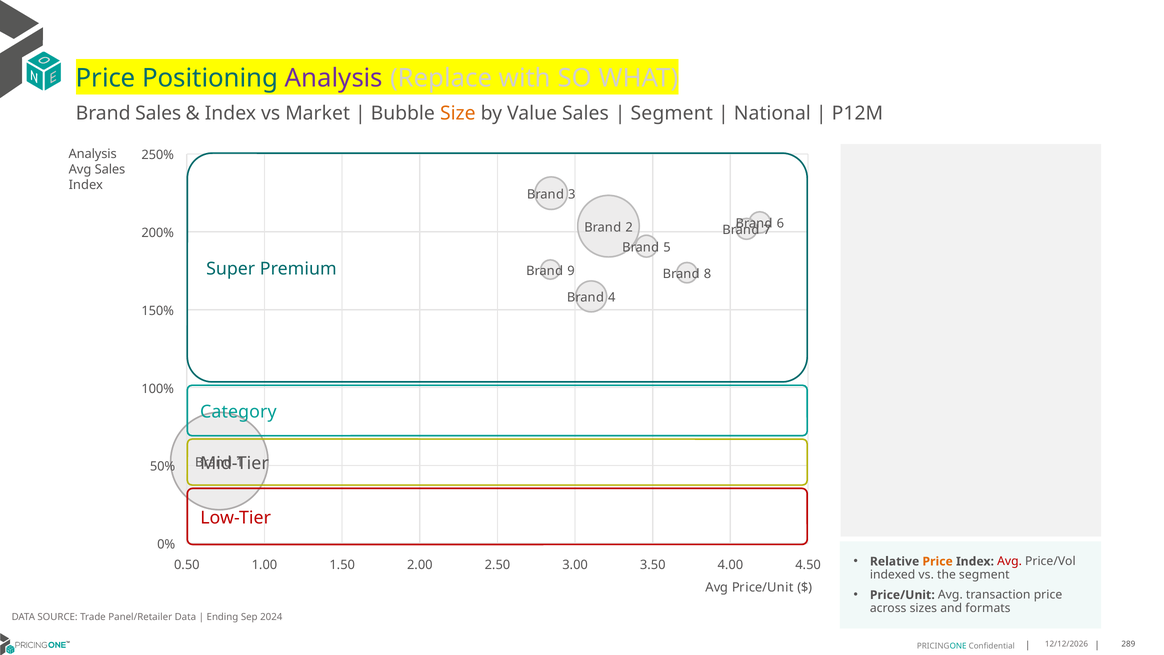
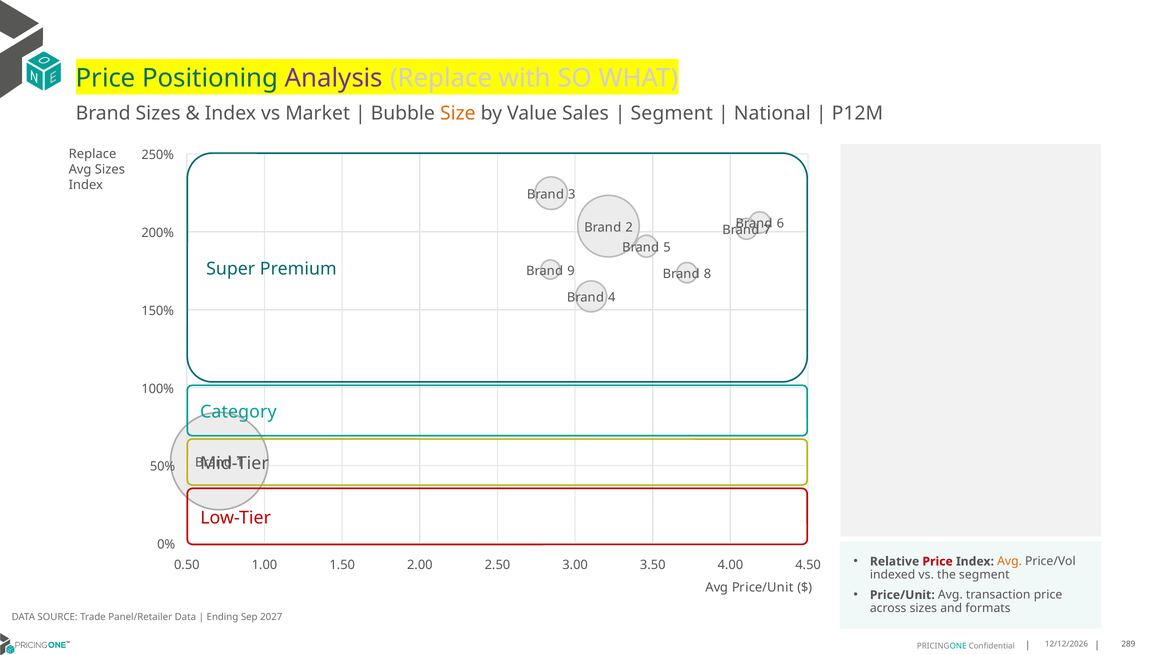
Brand Sales: Sales -> Sizes
Analysis at (93, 154): Analysis -> Replace
Avg Sales: Sales -> Sizes
Price at (938, 561) colour: orange -> red
Avg at (1010, 561) colour: red -> orange
2024: 2024 -> 2027
